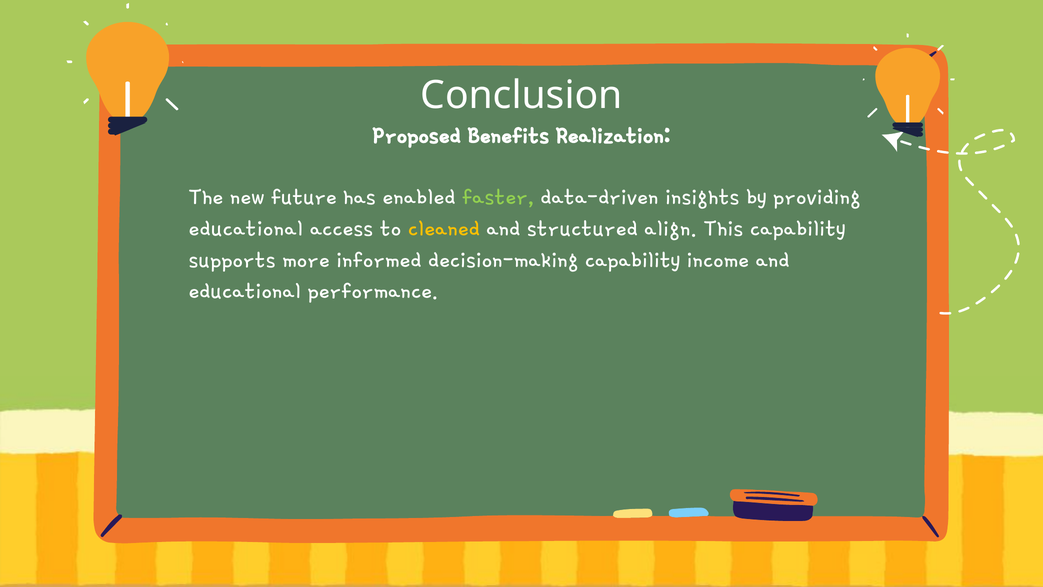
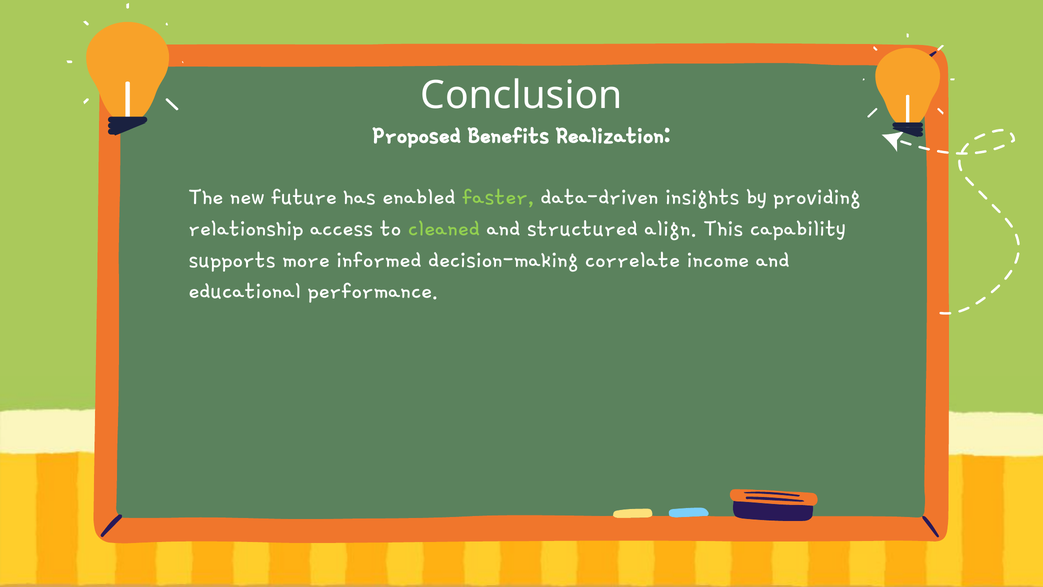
educational at (246, 227): educational -> relationship
cleaned colour: yellow -> light green
decision-making capability: capability -> correlate
